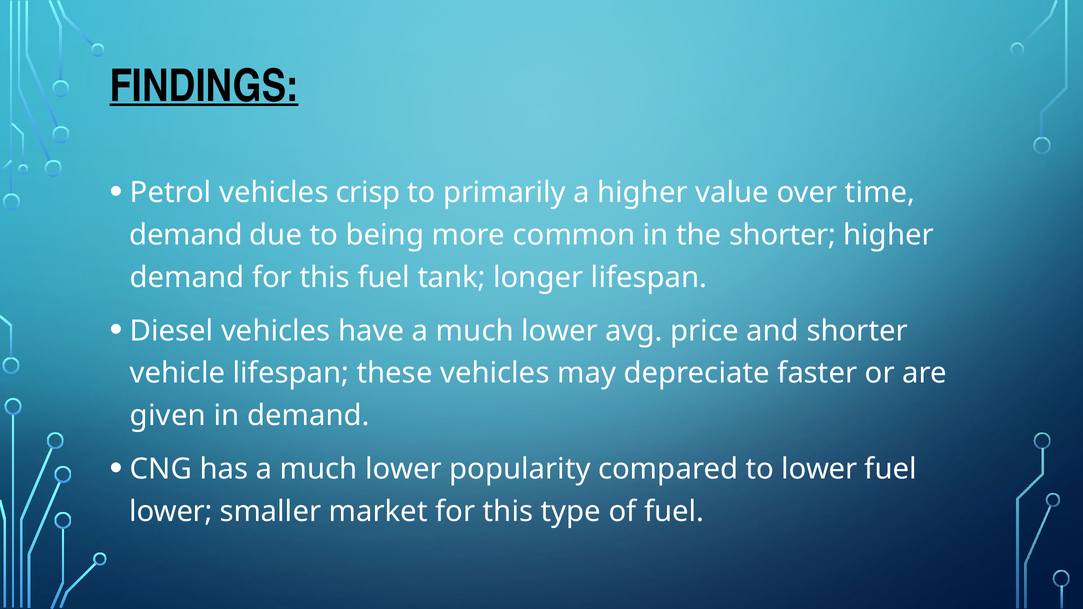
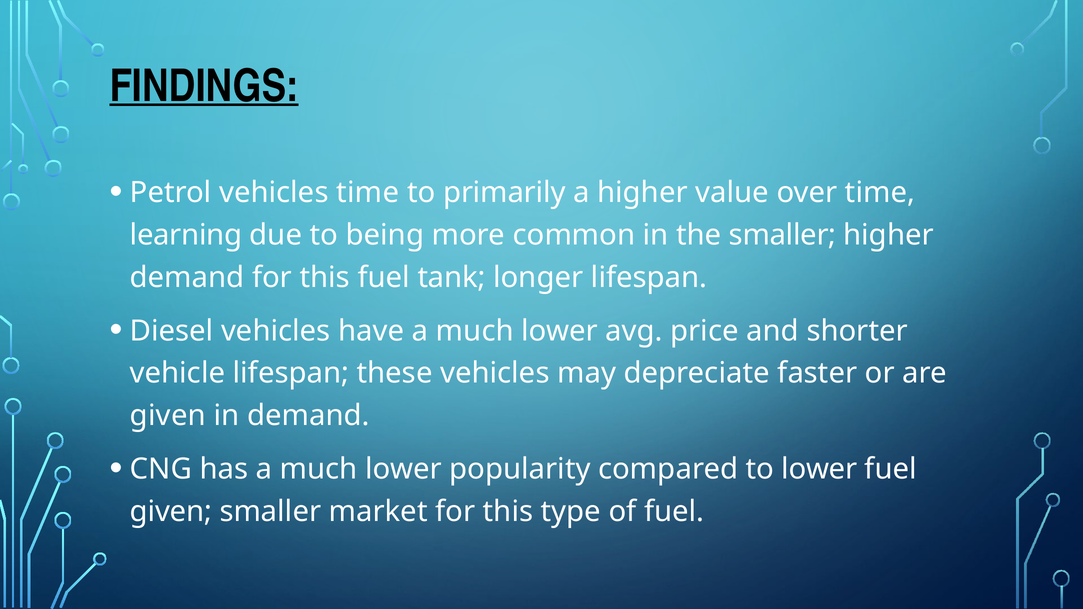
vehicles crisp: crisp -> time
demand at (186, 235): demand -> learning
the shorter: shorter -> smaller
lower at (171, 512): lower -> given
